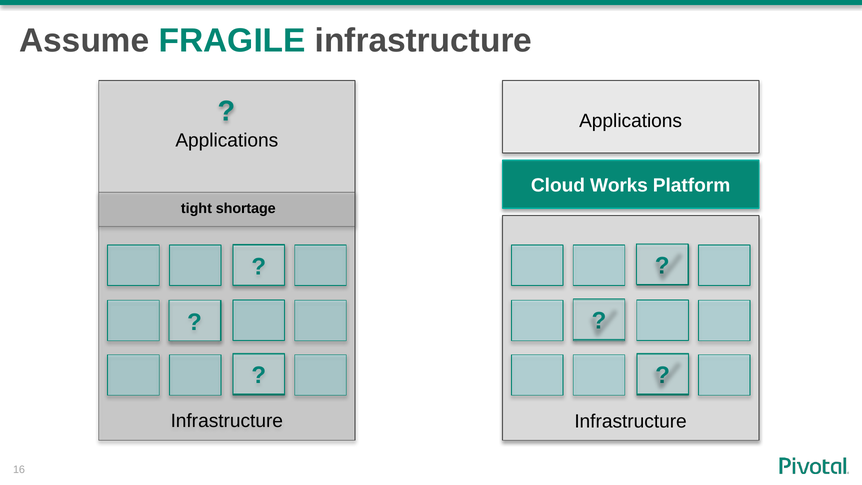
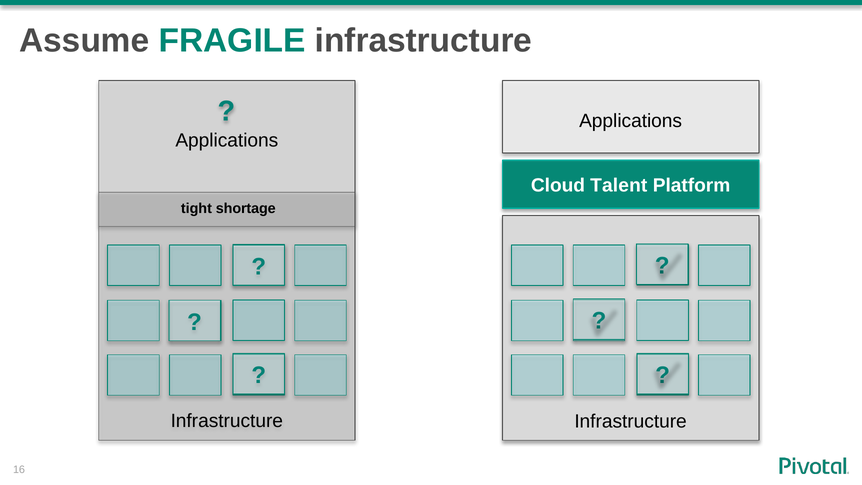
Works: Works -> Talent
